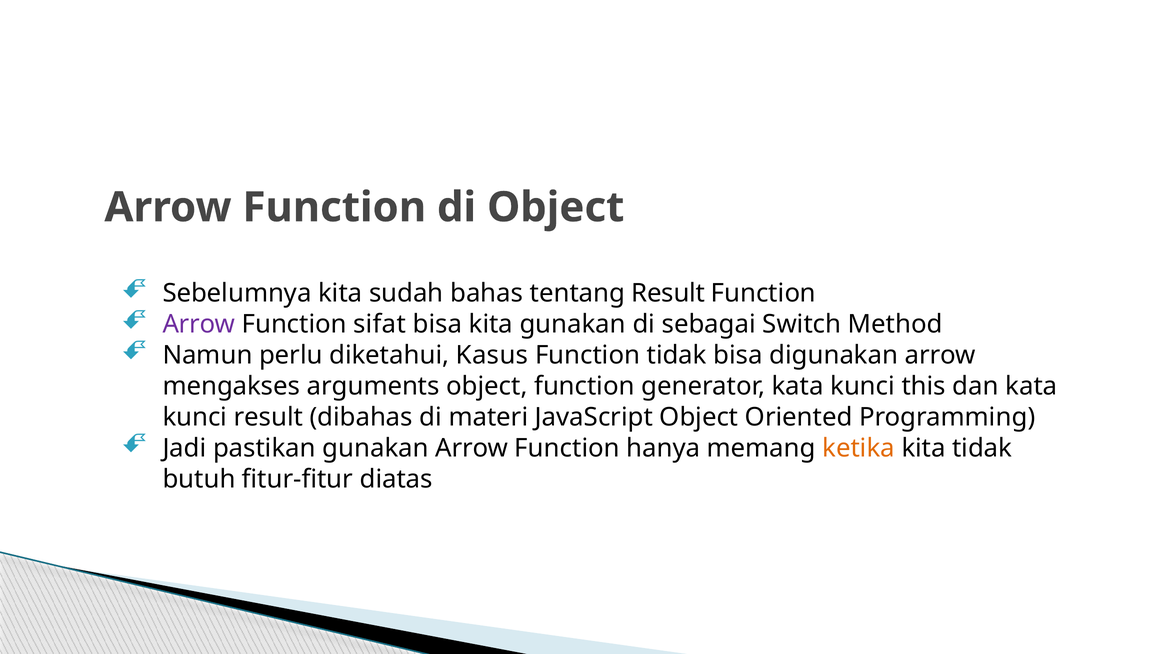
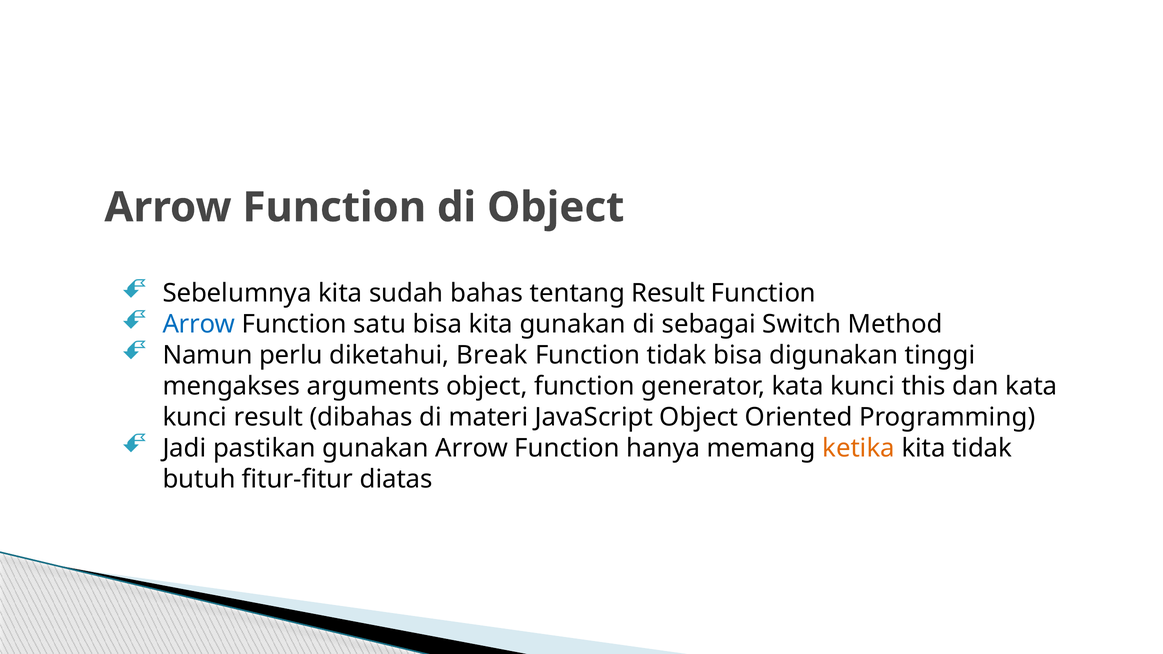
Arrow at (199, 324) colour: purple -> blue
sifat: sifat -> satu
Kasus: Kasus -> Break
digunakan arrow: arrow -> tinggi
